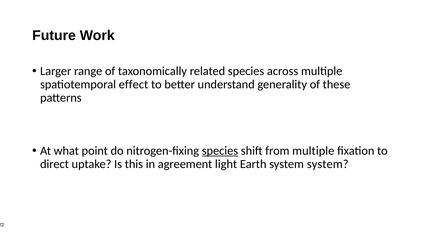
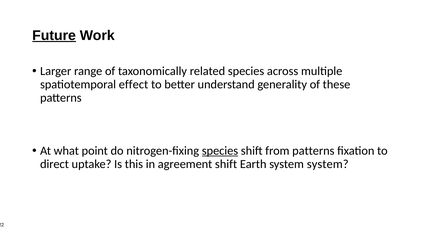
Future underline: none -> present
from multiple: multiple -> patterns
agreement light: light -> shift
